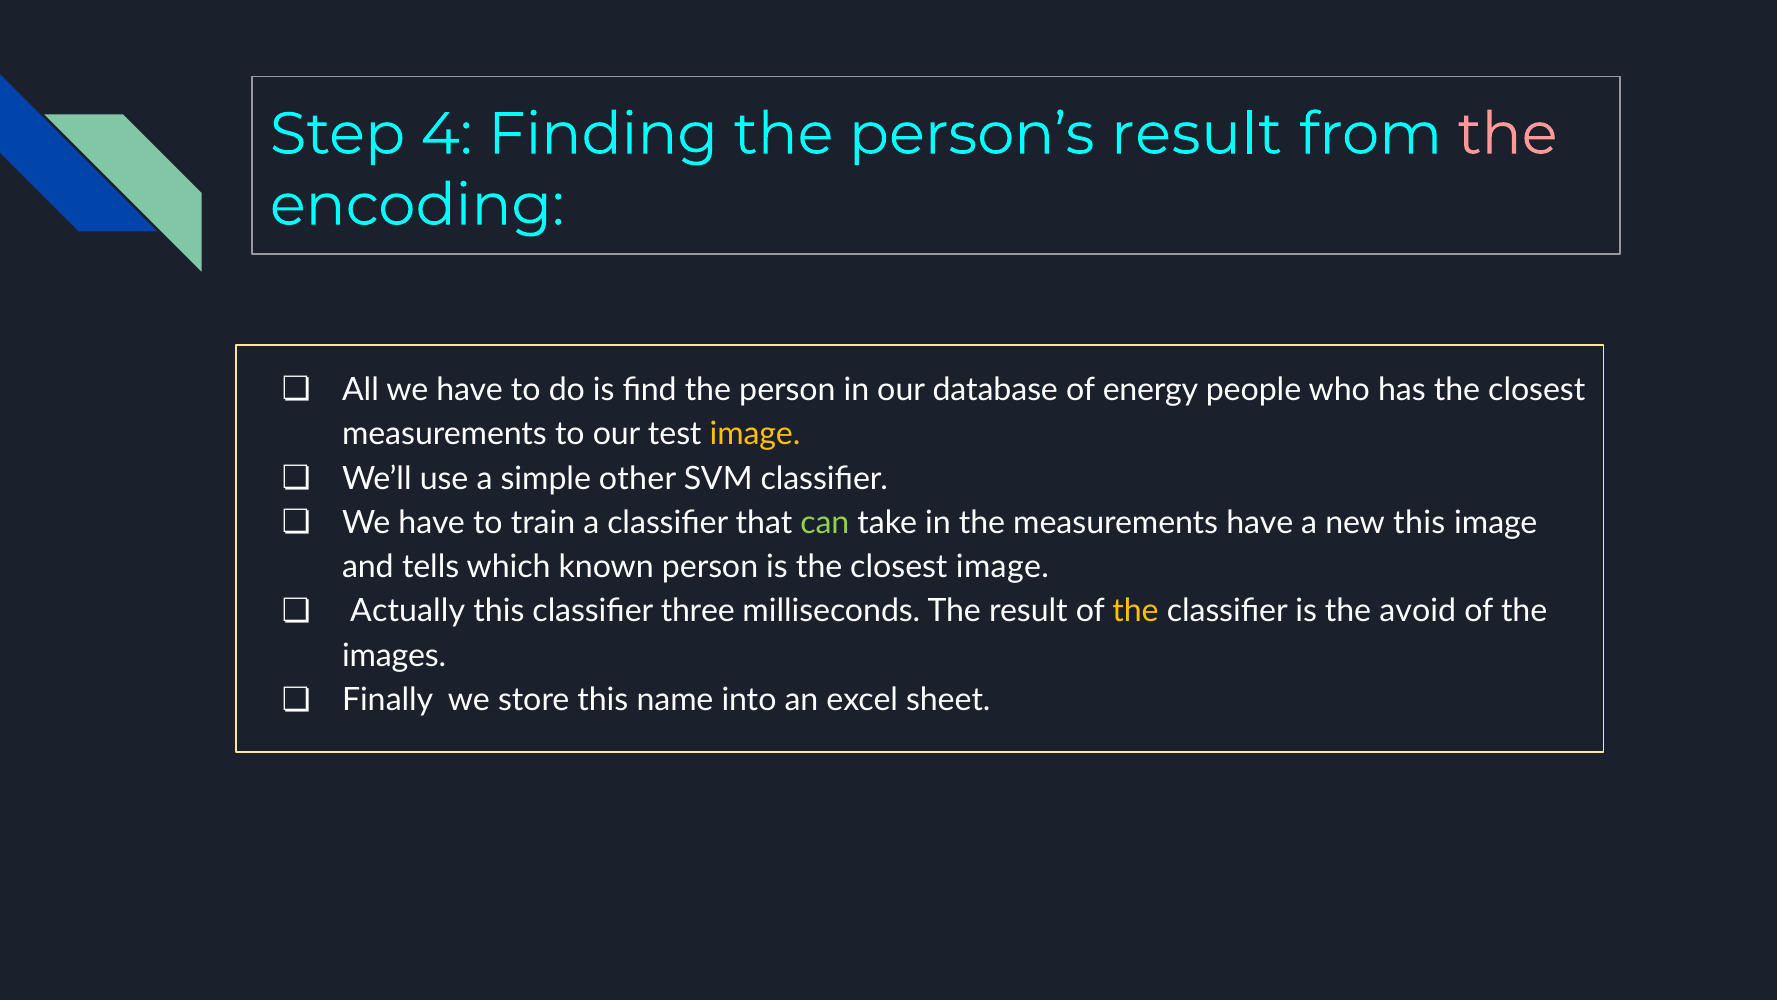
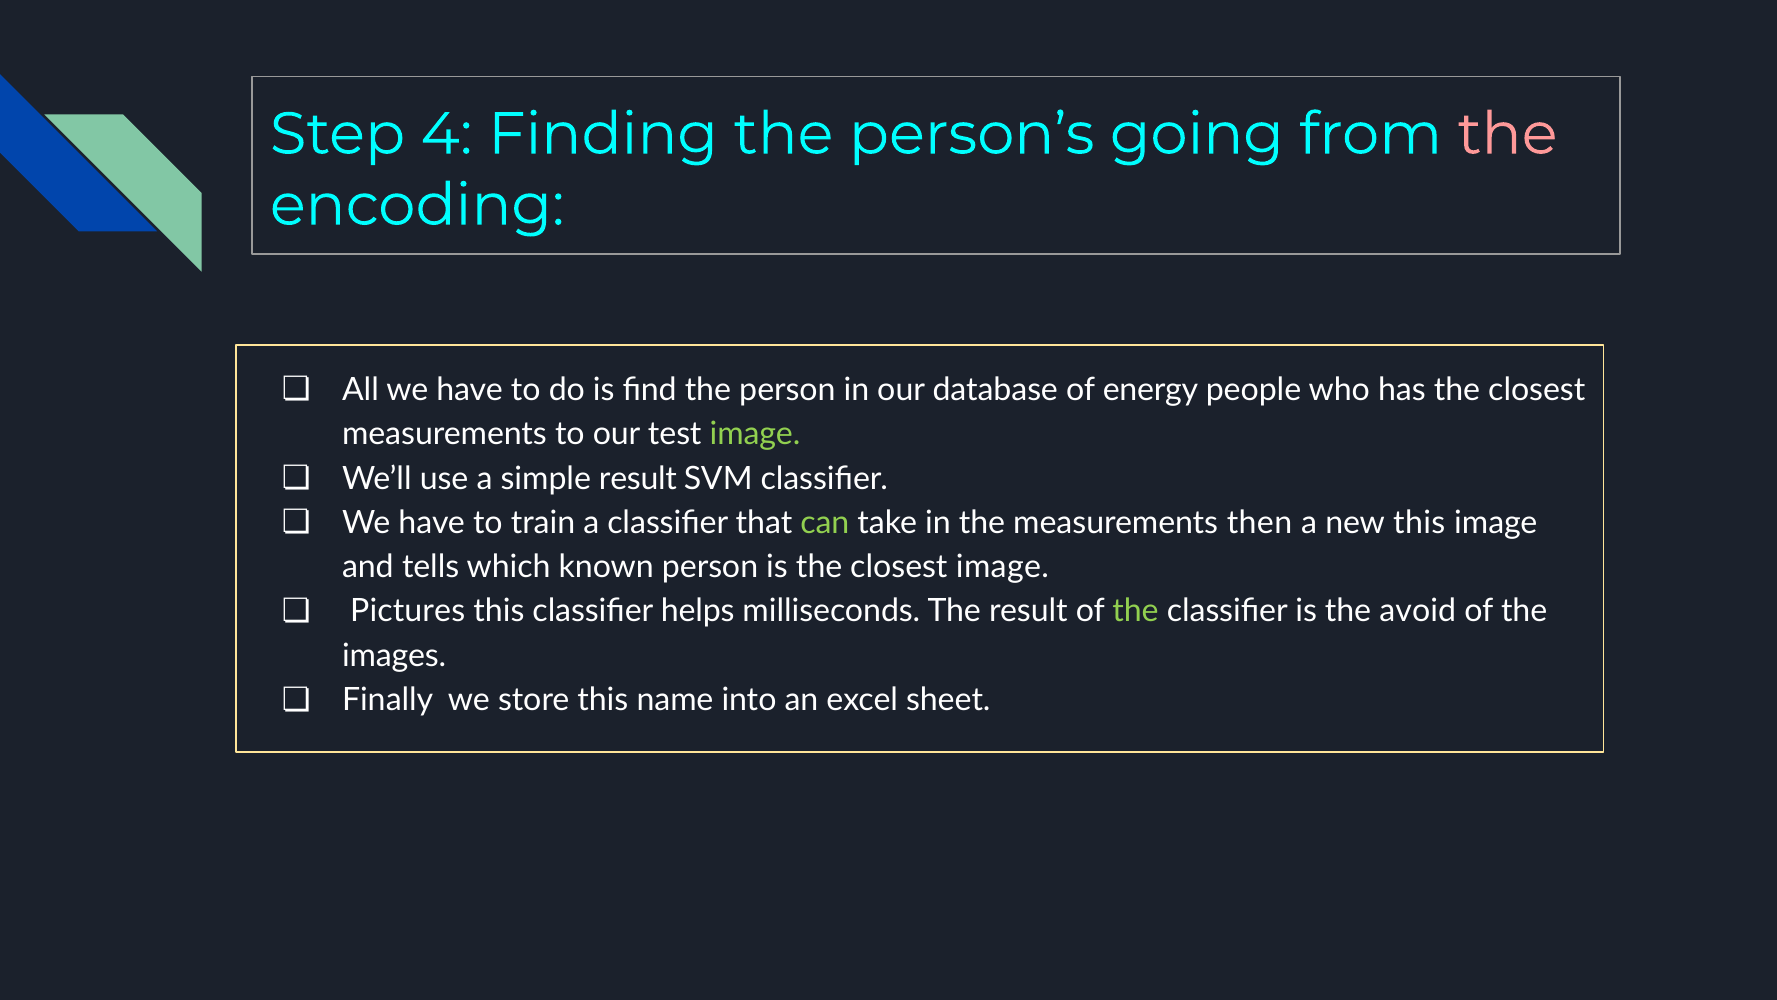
person’s result: result -> going
image at (755, 434) colour: yellow -> light green
simple other: other -> result
measurements have: have -> then
Actually: Actually -> Pictures
three: three -> helps
the at (1135, 611) colour: yellow -> light green
